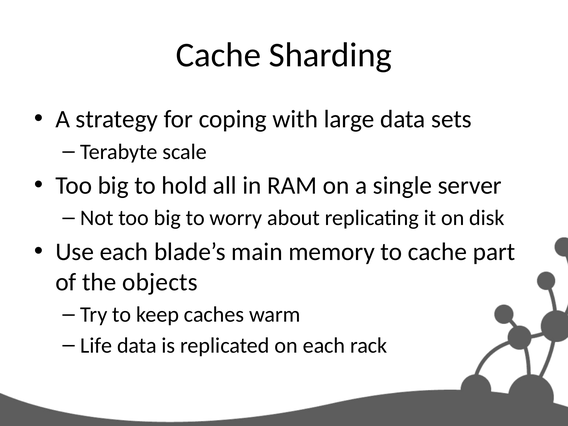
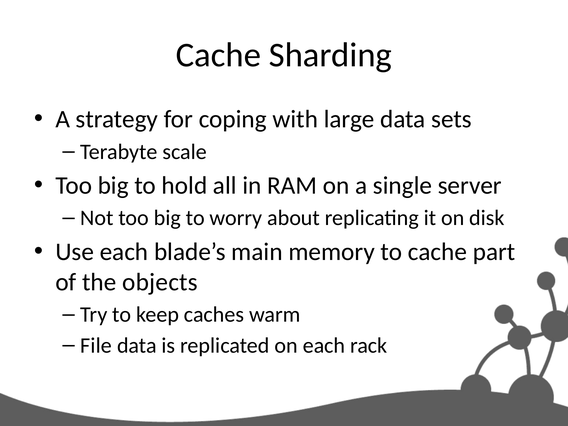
Life: Life -> File
